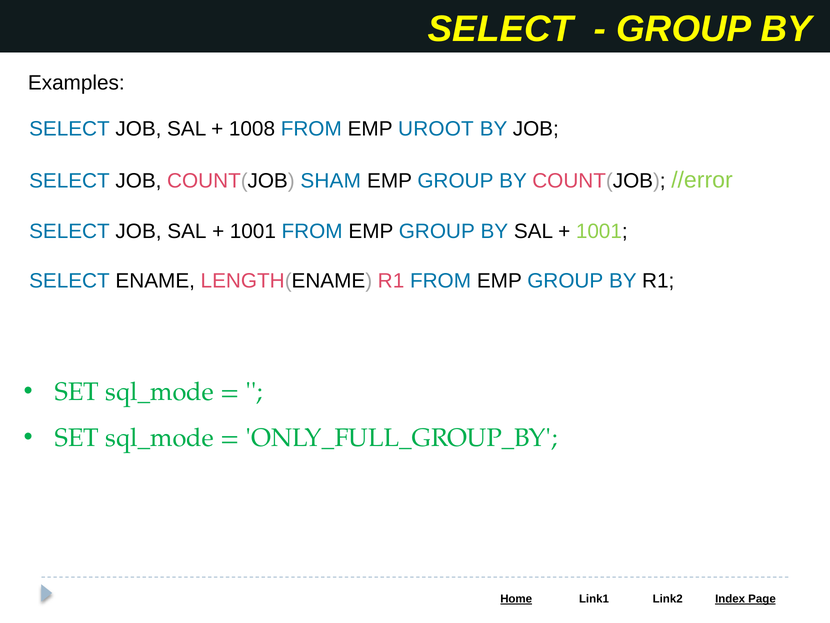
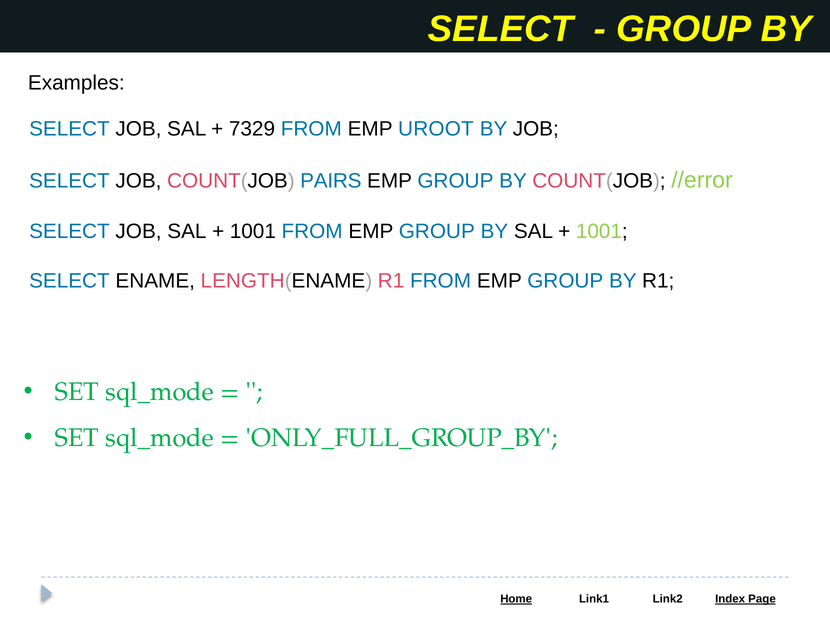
1008: 1008 -> 7329
SHAM: SHAM -> PAIRS
